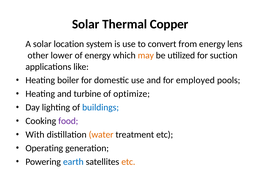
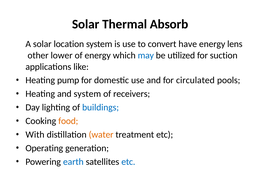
Copper: Copper -> Absorb
from: from -> have
may colour: orange -> blue
boiler: boiler -> pump
employed: employed -> circulated
and turbine: turbine -> system
optimize: optimize -> receivers
food colour: purple -> orange
etc at (128, 162) colour: orange -> blue
